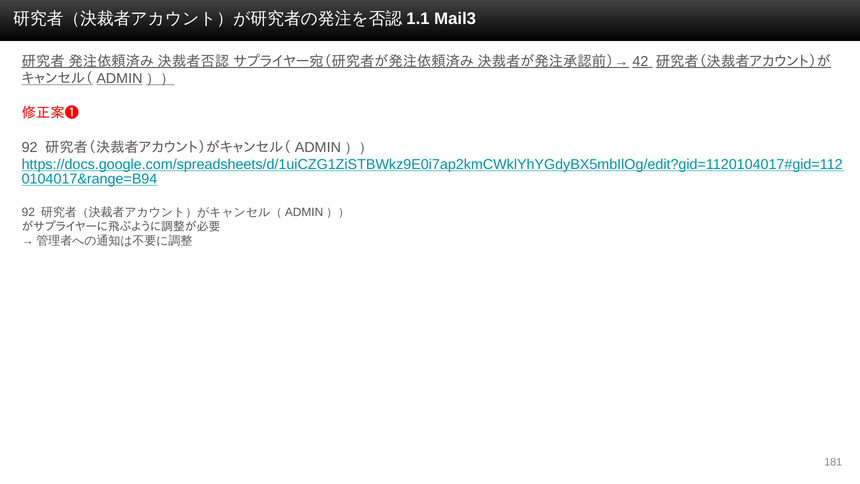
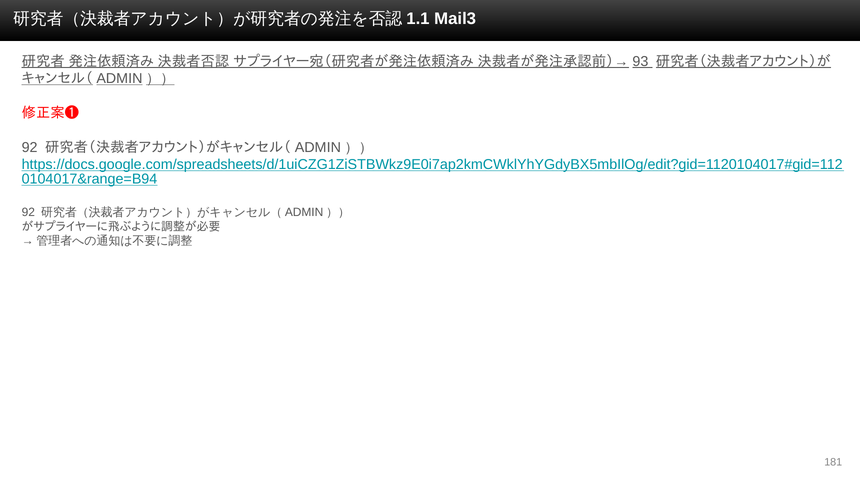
42: 42 -> 93
